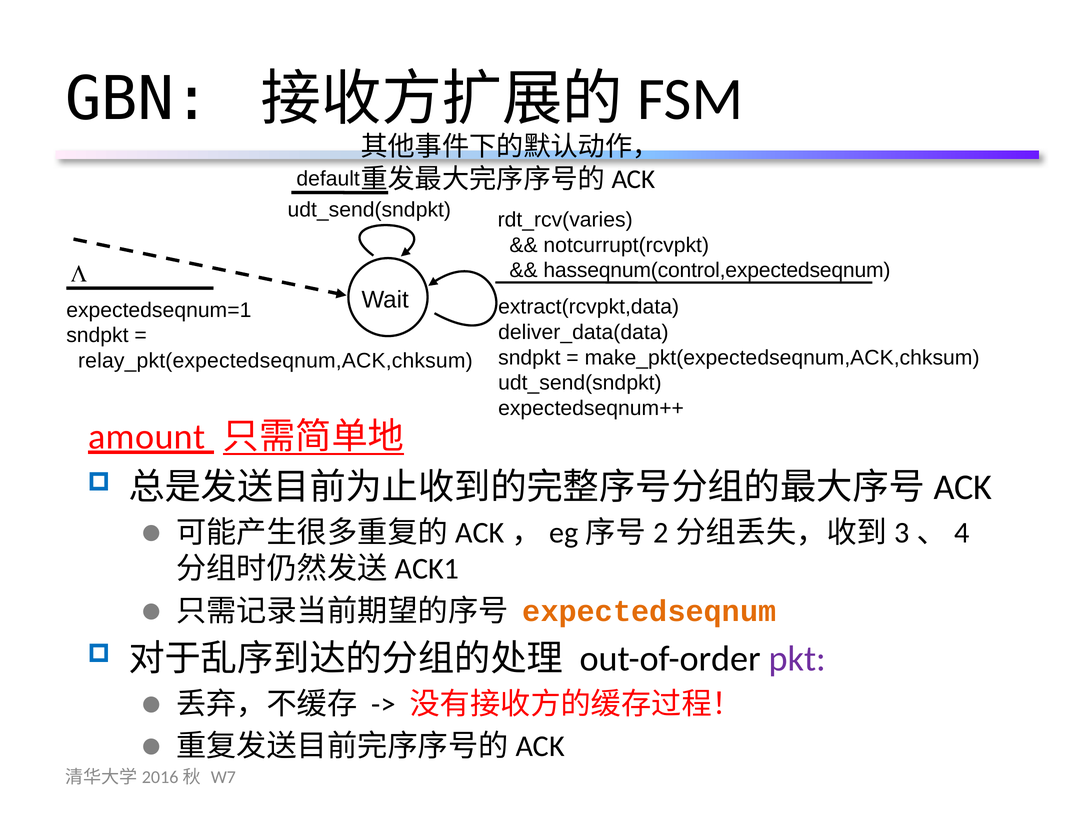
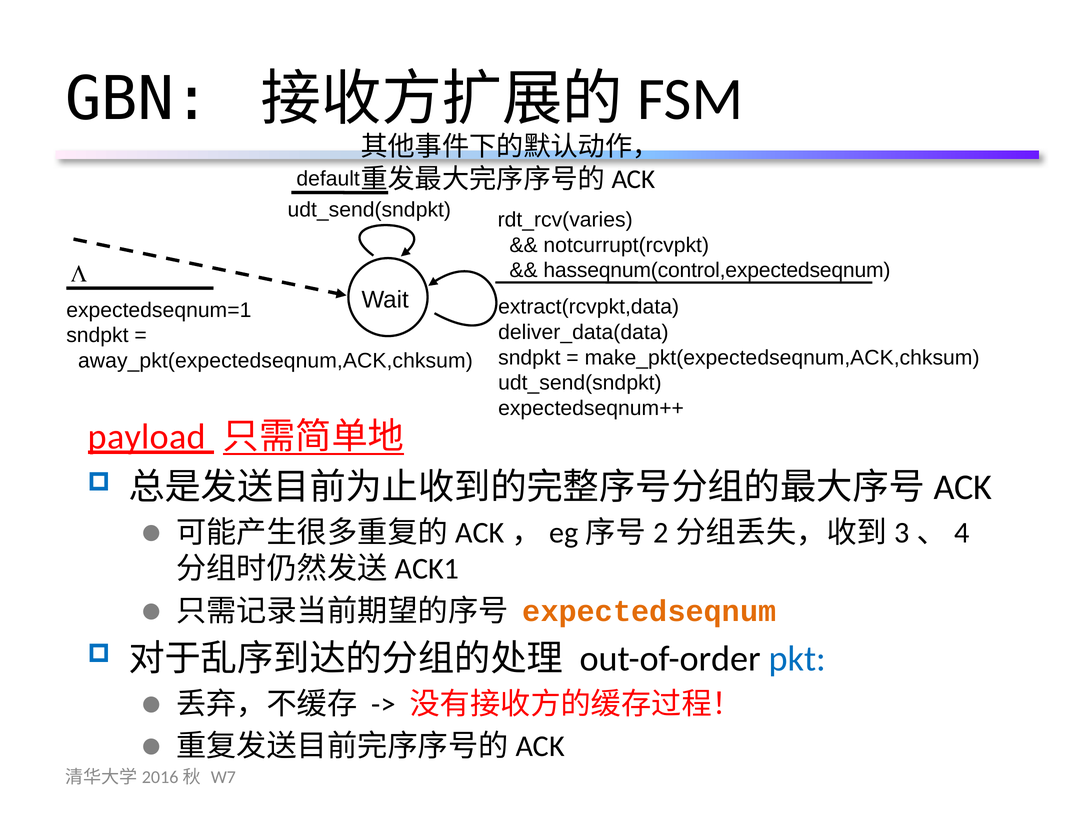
relay_pkt(expectedseqnum,ACK,chksum: relay_pkt(expectedseqnum,ACK,chksum -> away_pkt(expectedseqnum,ACK,chksum
amount: amount -> payload
pkt colour: purple -> blue
